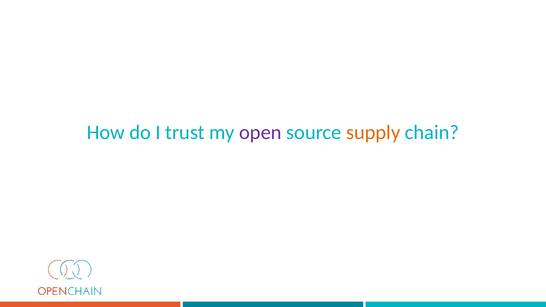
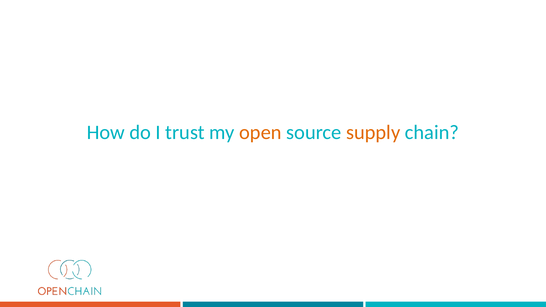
open colour: purple -> orange
